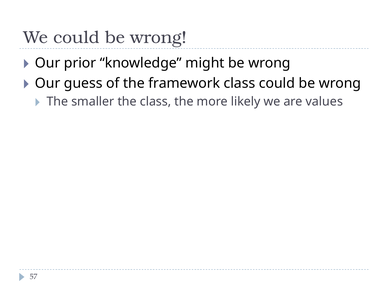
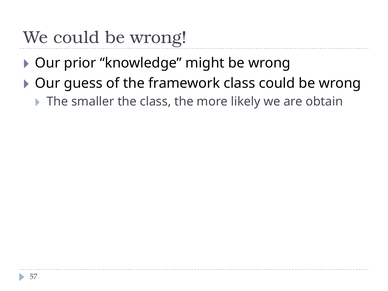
values: values -> obtain
